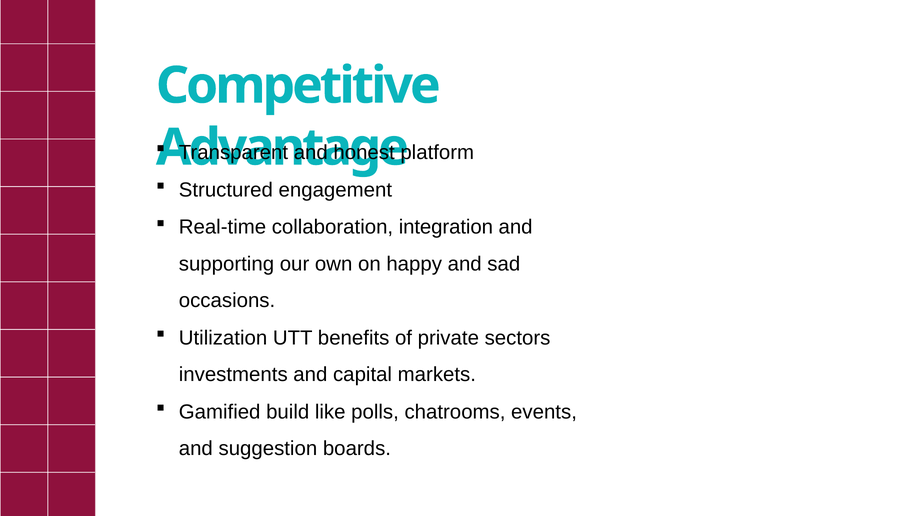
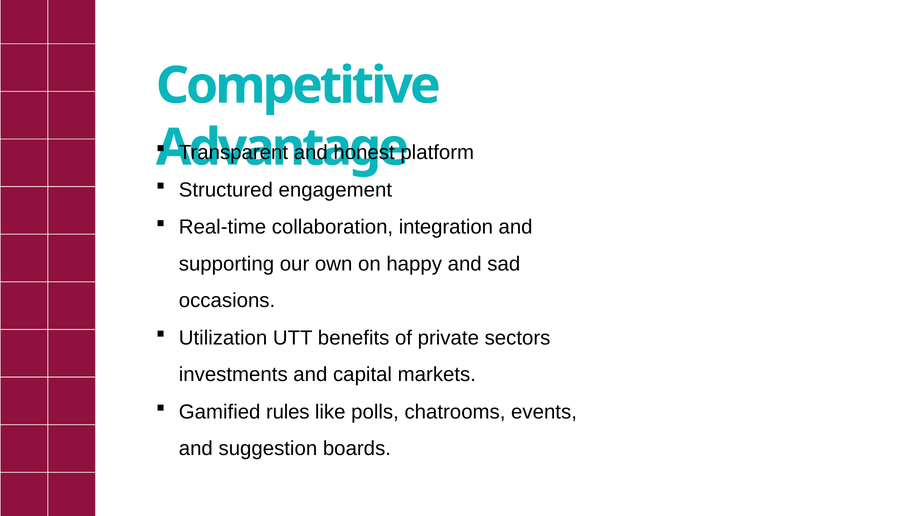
build: build -> rules
